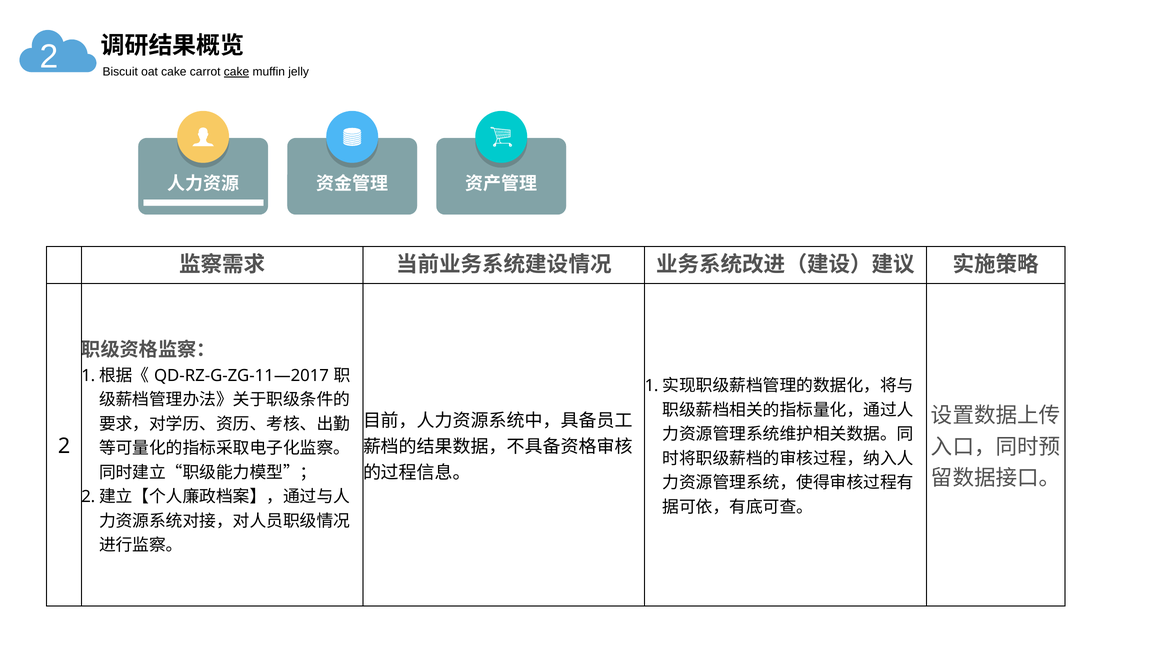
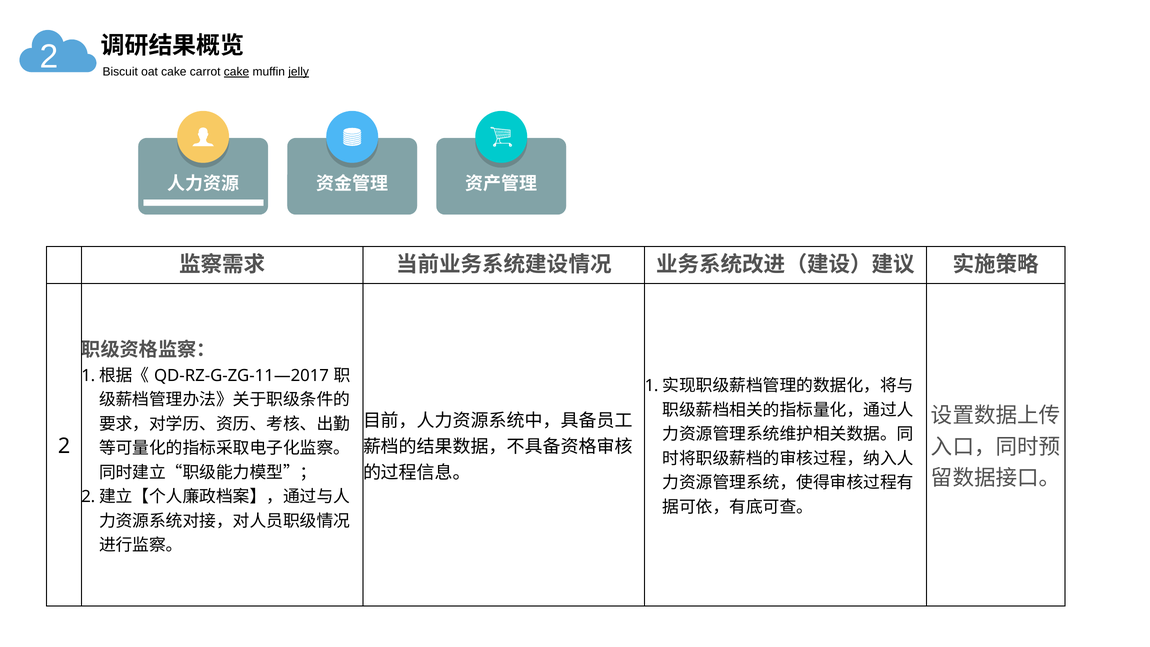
jelly underline: none -> present
